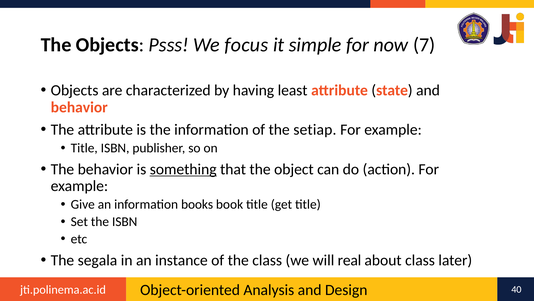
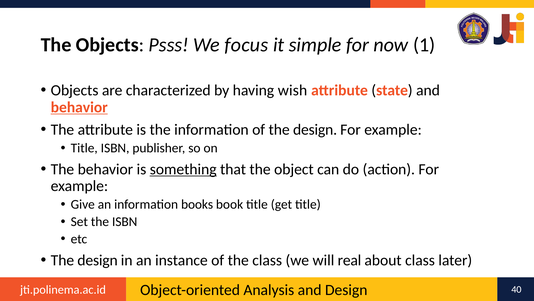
7: 7 -> 1
least: least -> wish
behavior at (79, 107) underline: none -> present
of the setiap: setiap -> design
segala at (97, 260): segala -> design
